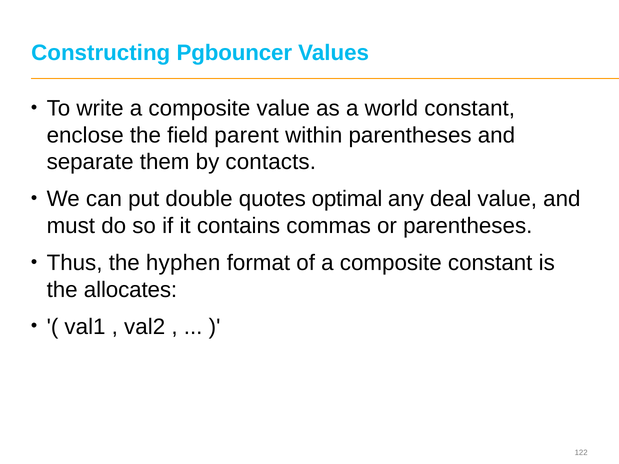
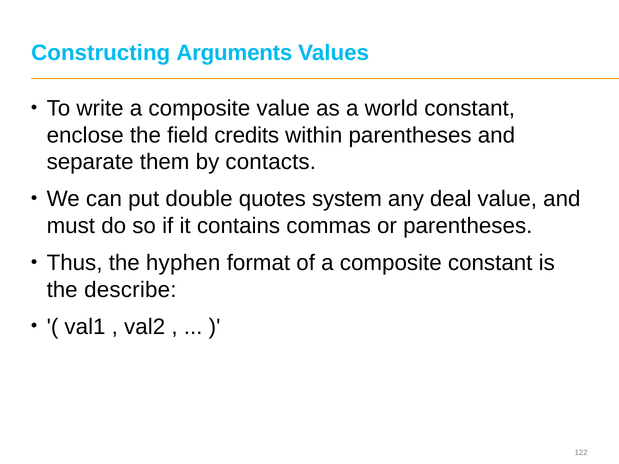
Pgbouncer: Pgbouncer -> Arguments
parent: parent -> credits
optimal: optimal -> system
allocates: allocates -> describe
